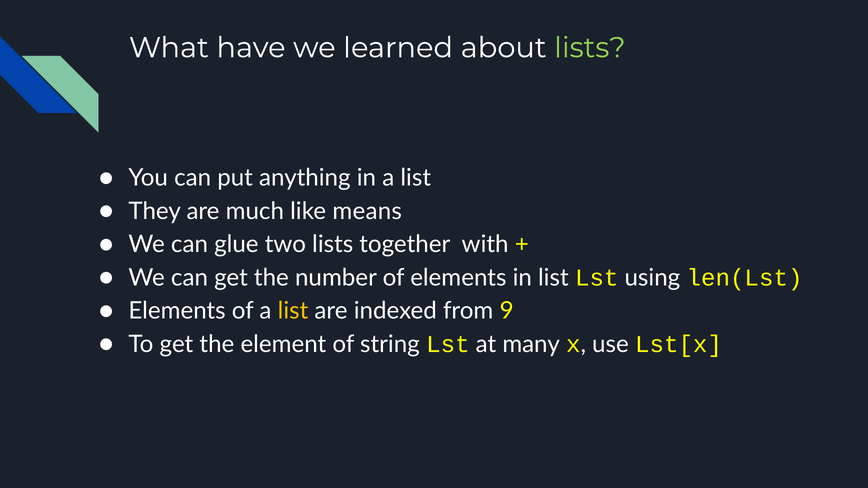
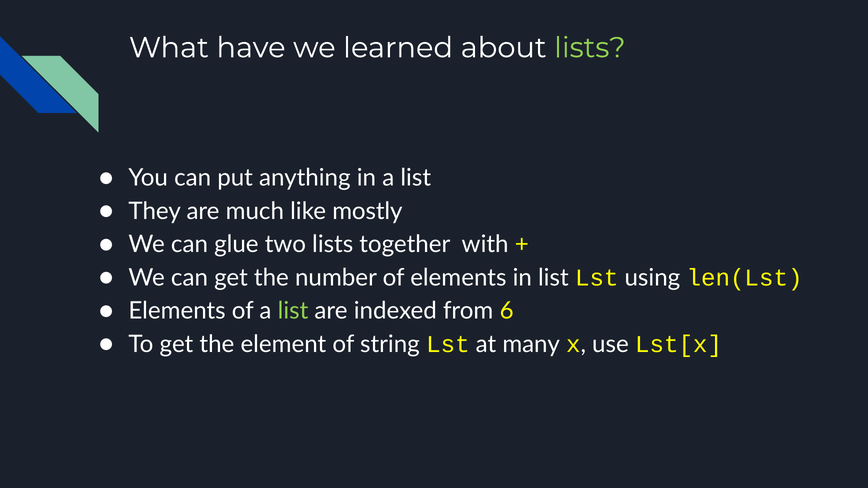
means: means -> mostly
list at (293, 311) colour: yellow -> light green
9: 9 -> 6
